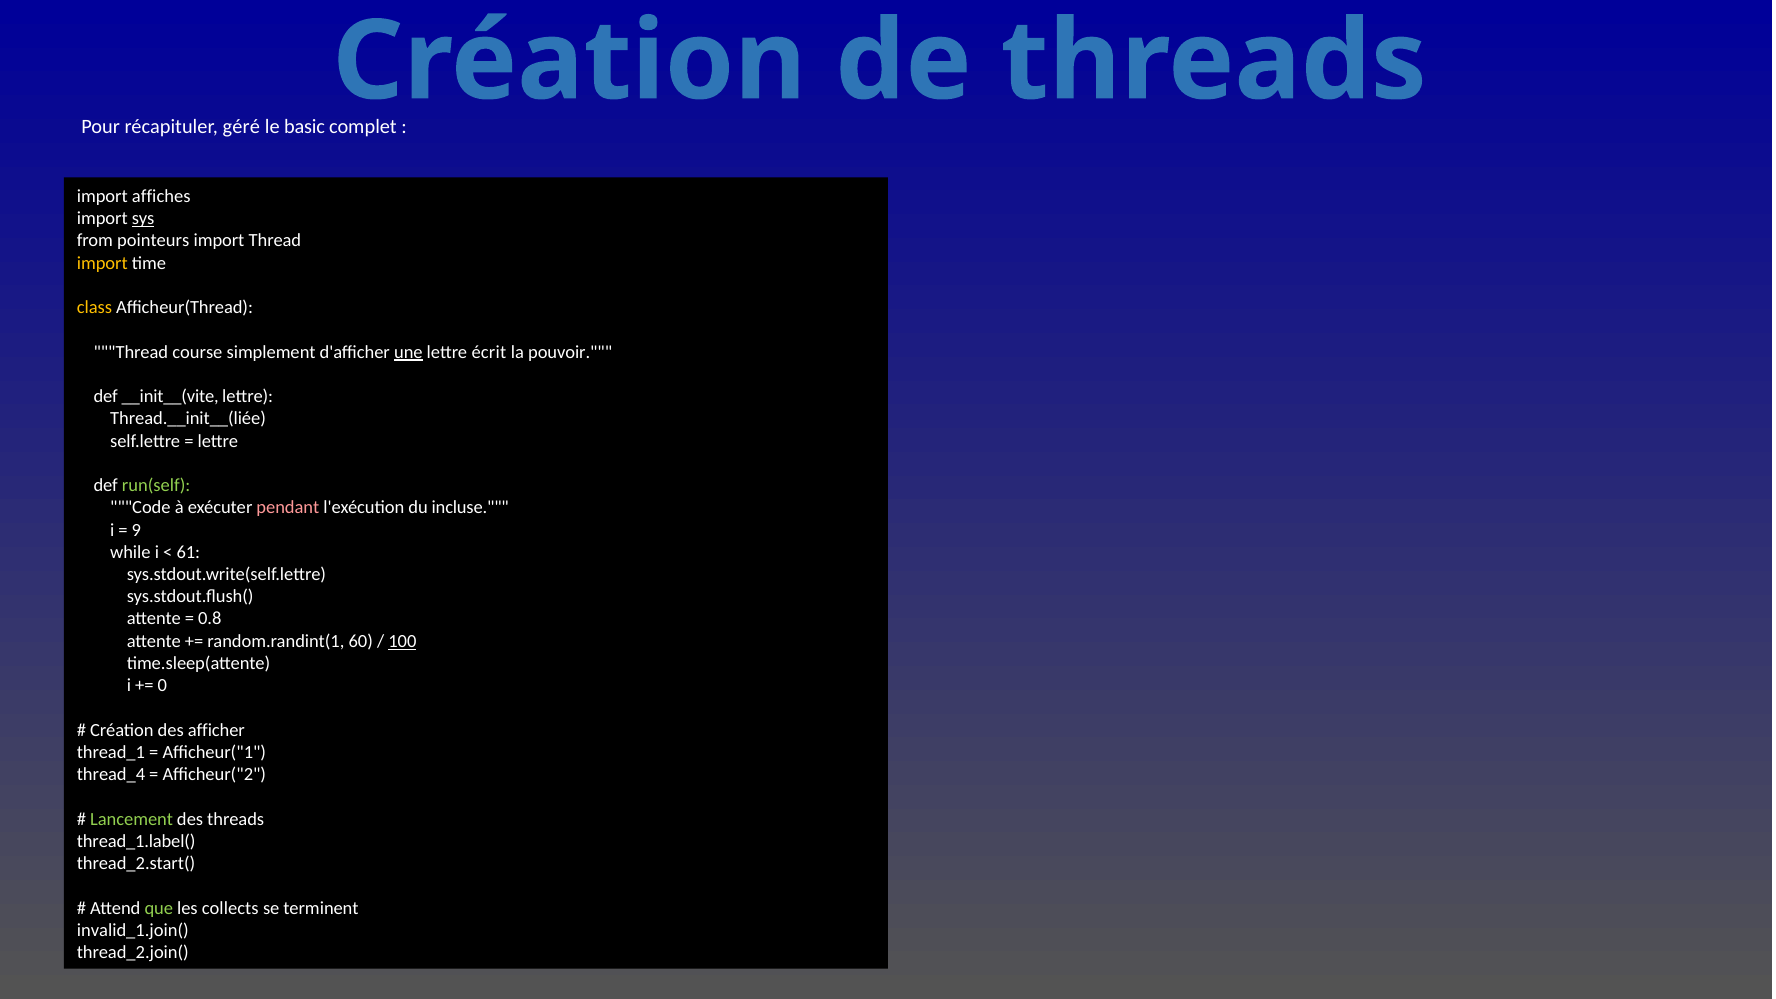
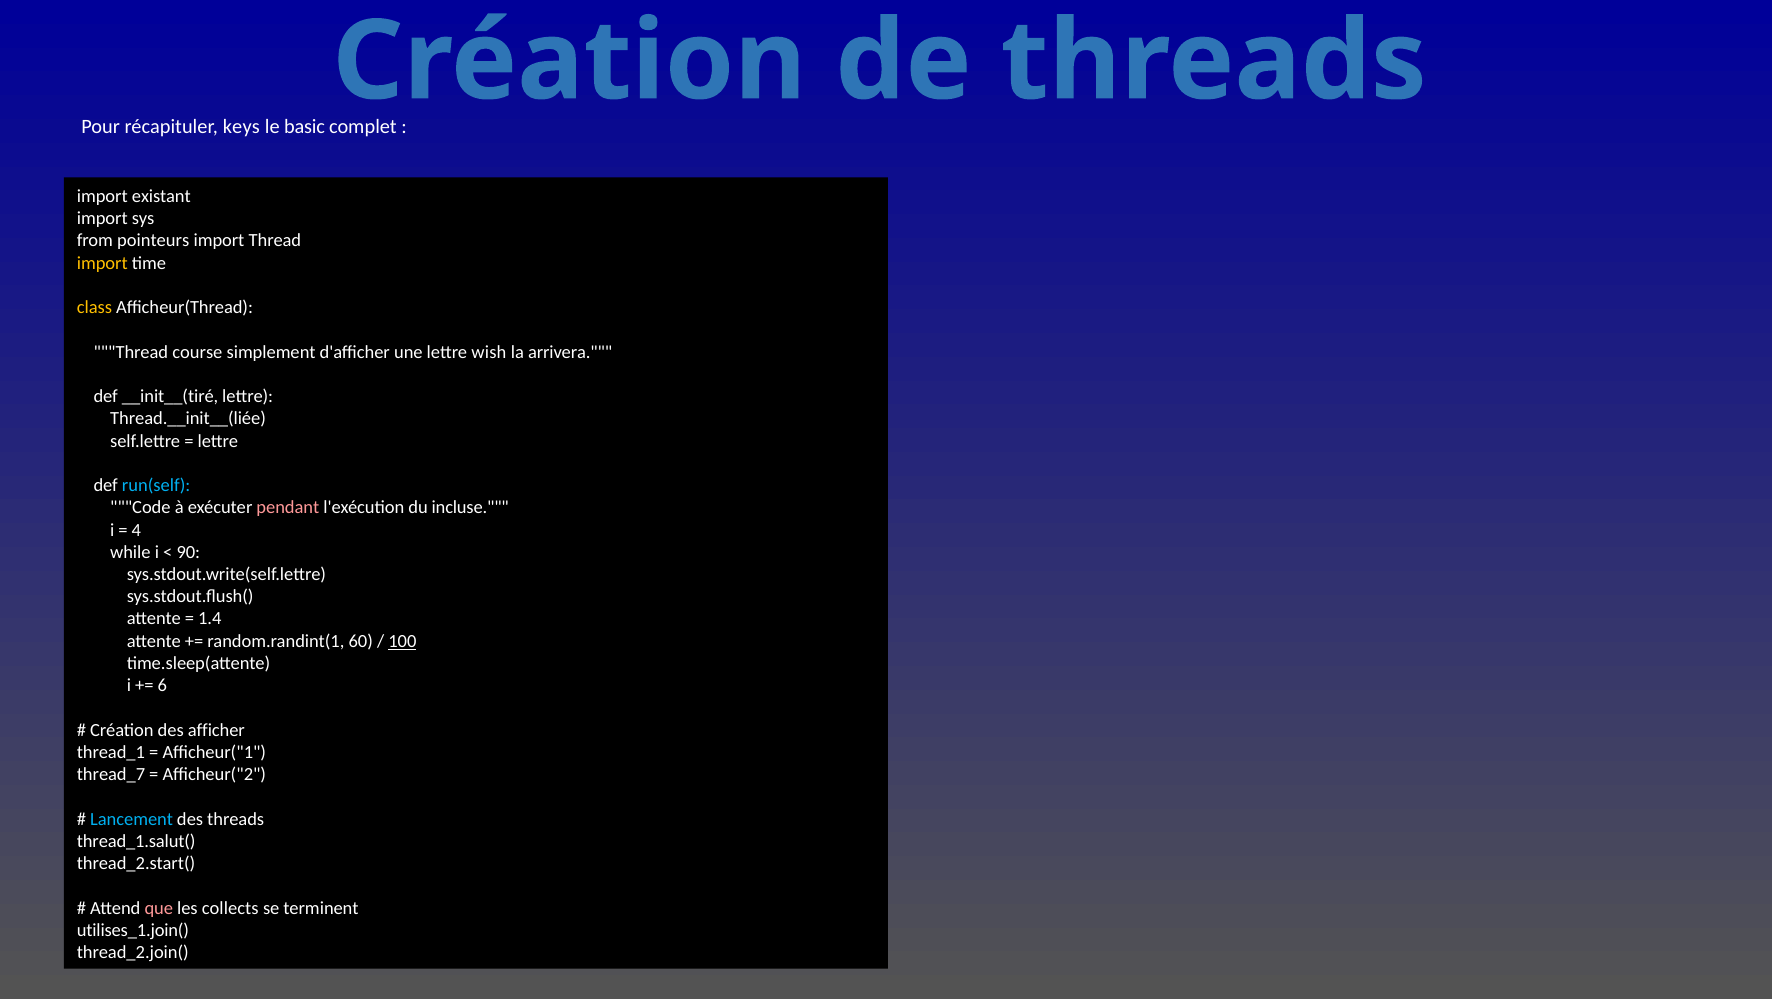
géré: géré -> keys
affiches: affiches -> existant
sys underline: present -> none
une underline: present -> none
écrit: écrit -> wish
pouvoir: pouvoir -> arrivera
__init__(vite: __init__(vite -> __init__(tiré
run(self colour: light green -> light blue
9: 9 -> 4
61: 61 -> 90
0.8: 0.8 -> 1.4
0: 0 -> 6
thread_4: thread_4 -> thread_7
Lancement colour: light green -> light blue
thread_1.label(: thread_1.label( -> thread_1.salut(
que colour: light green -> pink
invalid_1.join(: invalid_1.join( -> utilises_1.join(
